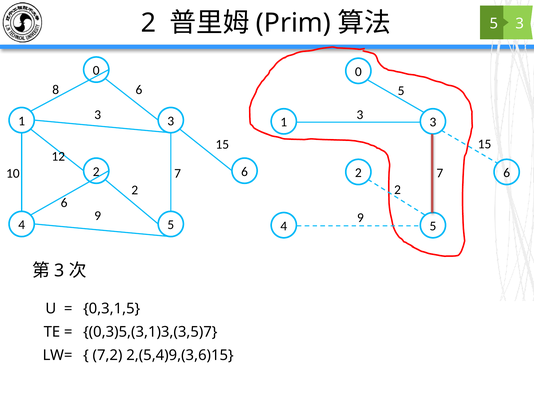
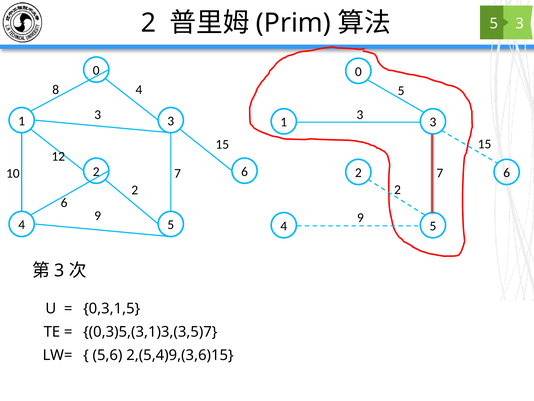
8 6: 6 -> 4
7,2: 7,2 -> 5,6
